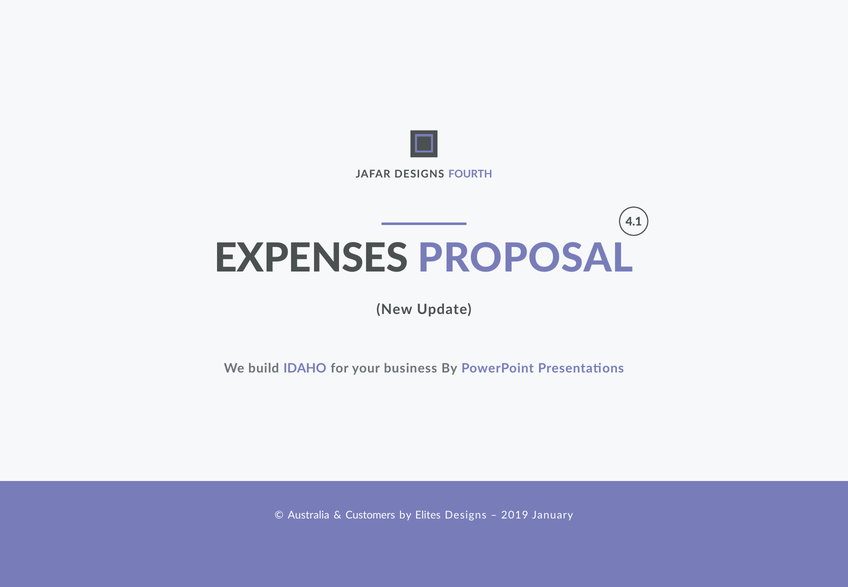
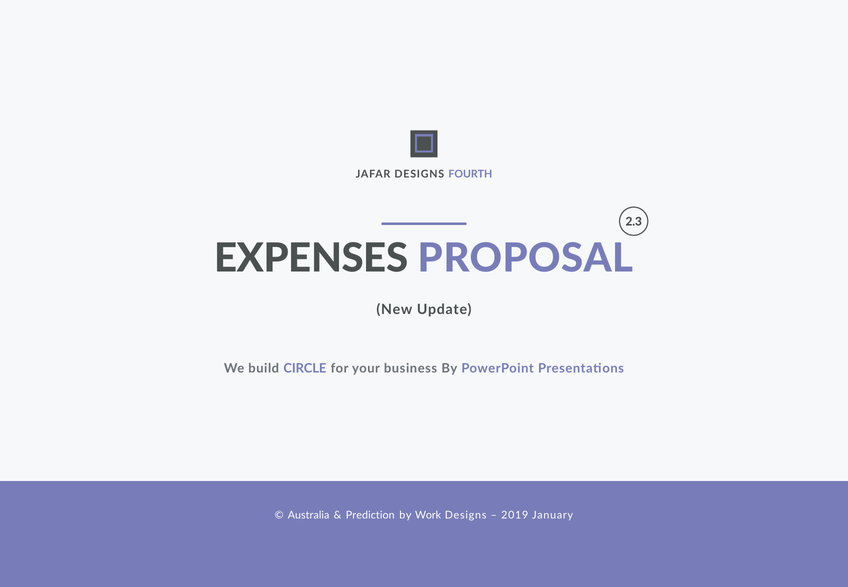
4.1: 4.1 -> 2.3
IDAHO: IDAHO -> CIRCLE
Customers: Customers -> Prediction
Elites: Elites -> Work
